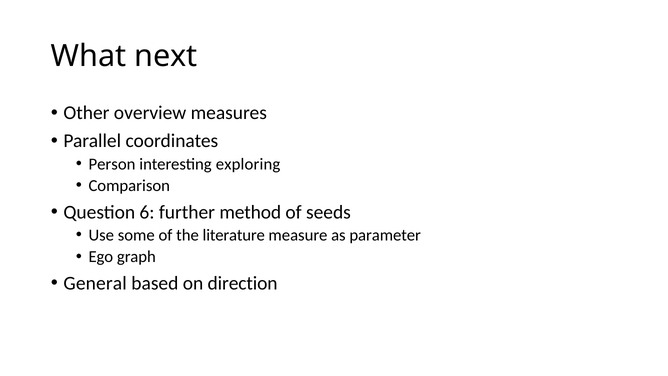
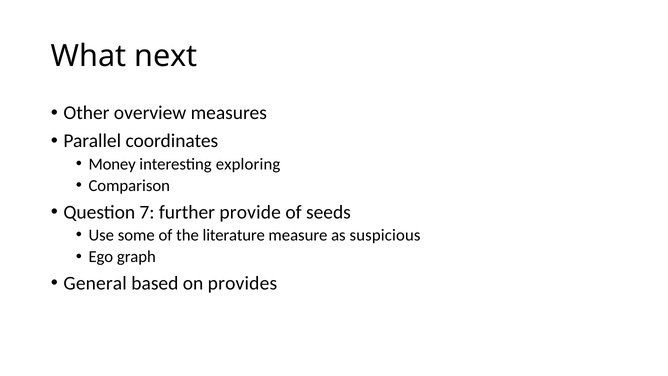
Person: Person -> Money
6: 6 -> 7
method: method -> provide
parameter: parameter -> suspicious
direction: direction -> provides
